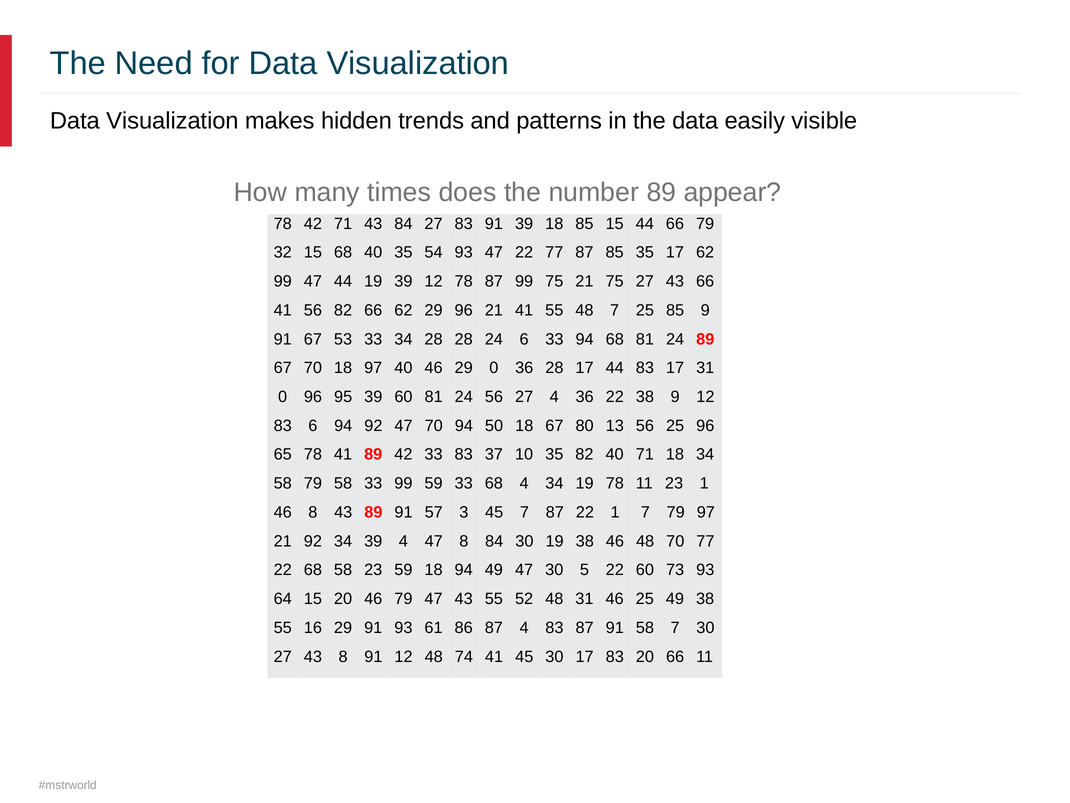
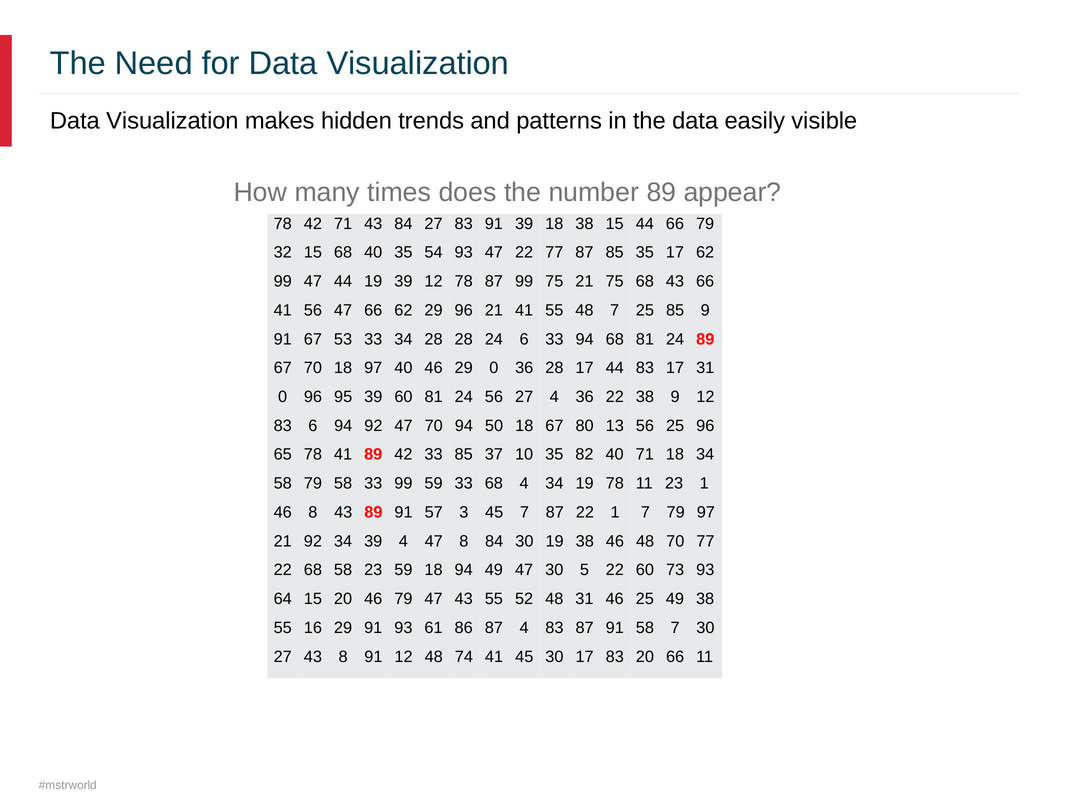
18 85: 85 -> 38
75 27: 27 -> 68
56 82: 82 -> 47
33 83: 83 -> 85
